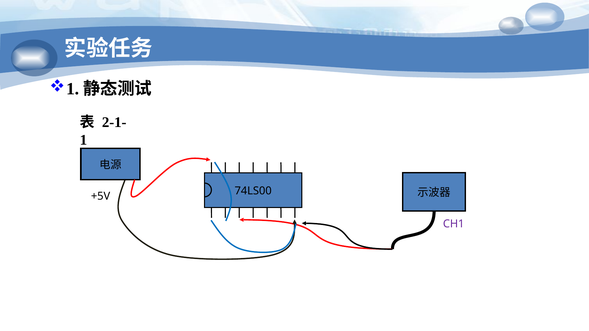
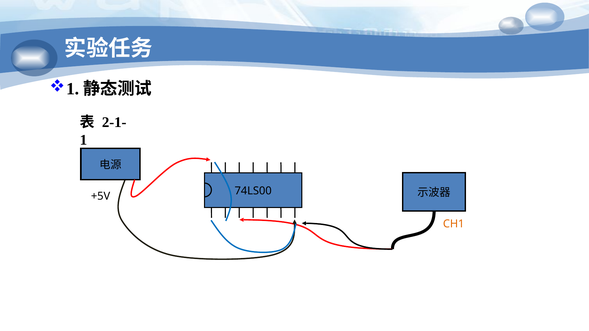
CH1 colour: purple -> orange
